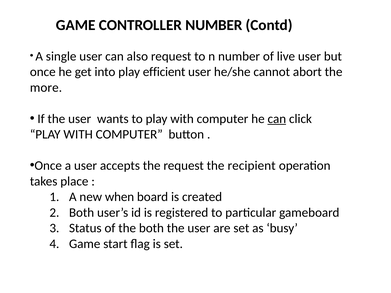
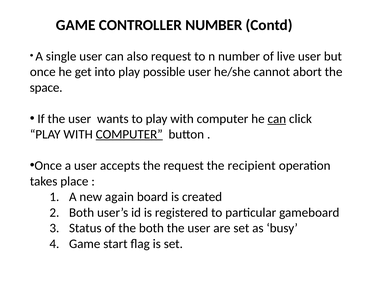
efficient: efficient -> possible
more: more -> space
COMPUTER at (129, 134) underline: none -> present
when: when -> again
